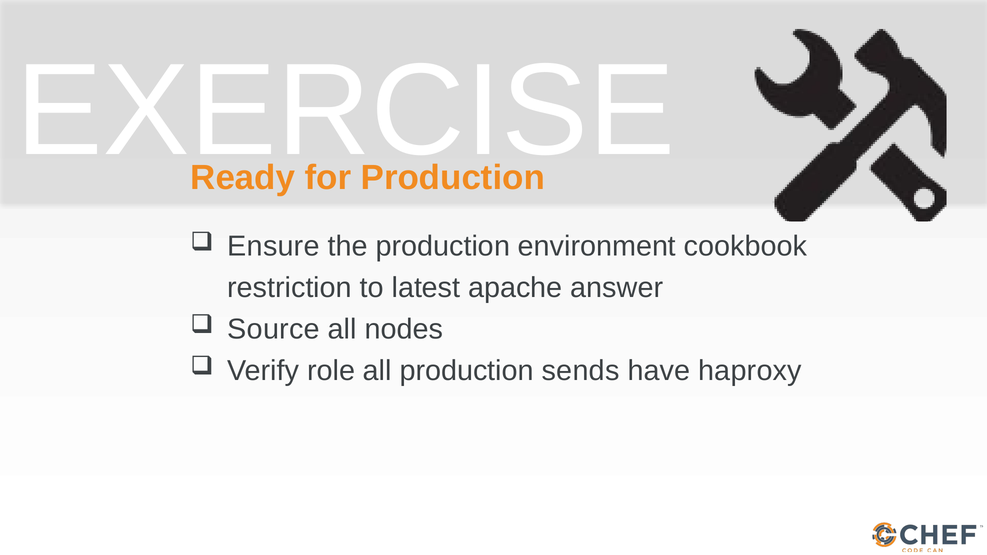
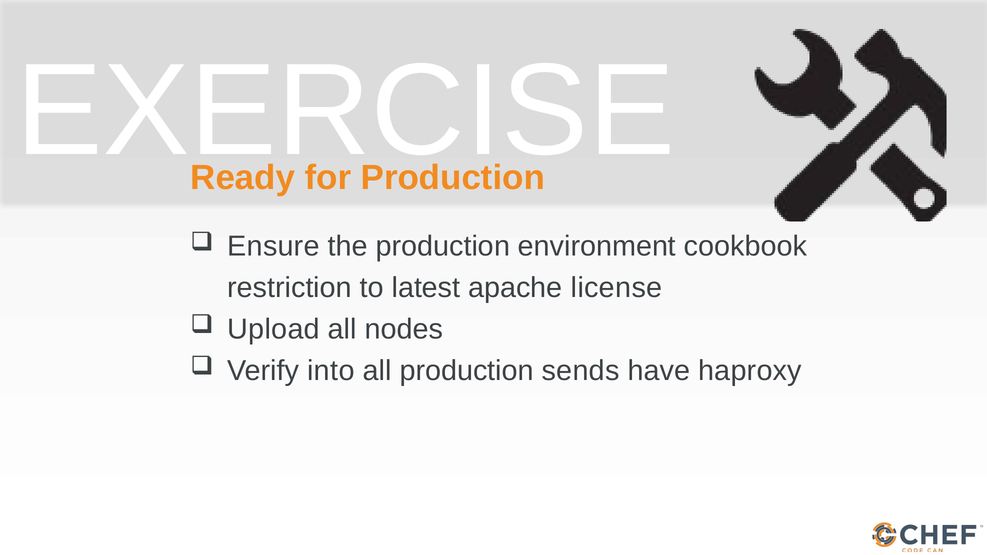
answer: answer -> license
Source: Source -> Upload
role: role -> into
